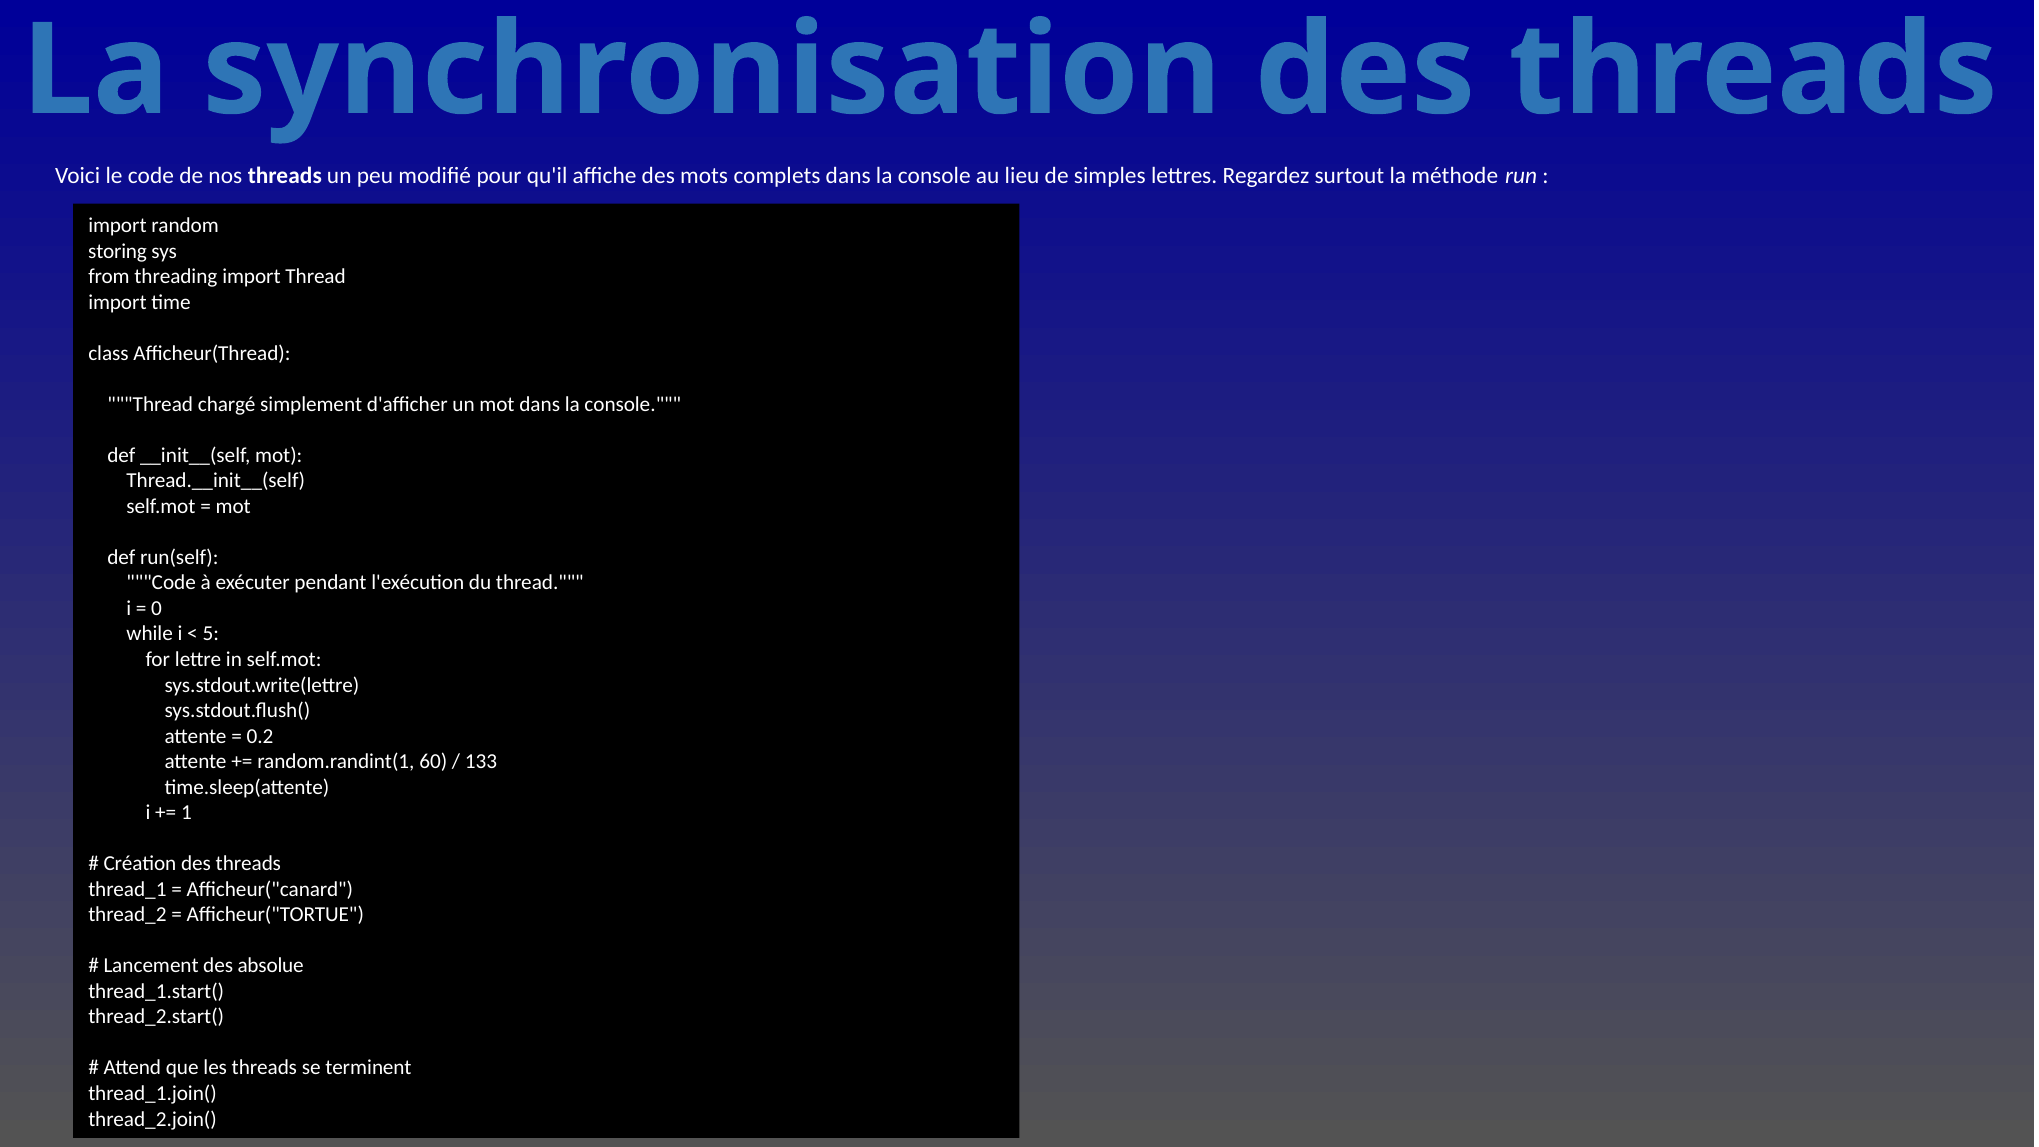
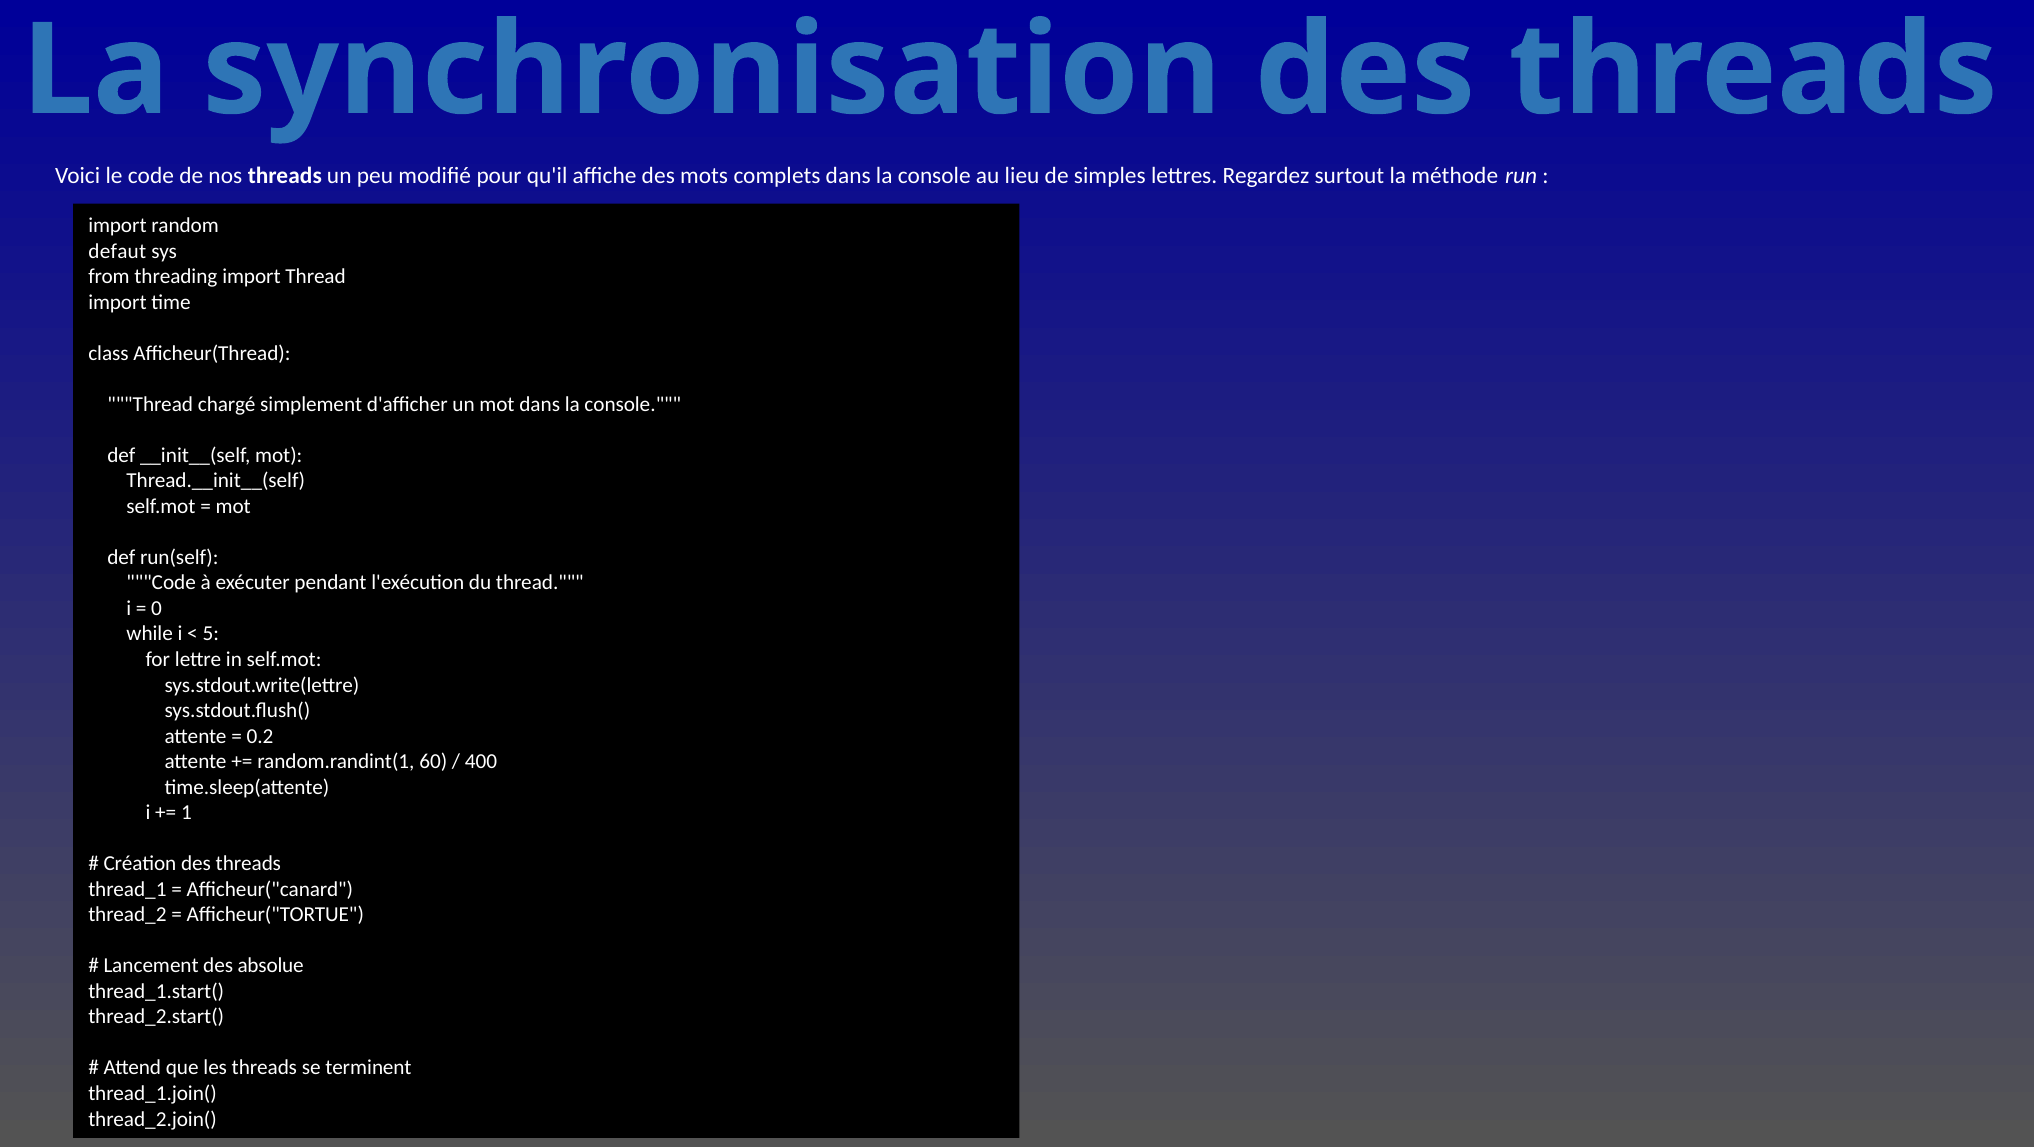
storing: storing -> defaut
133: 133 -> 400
